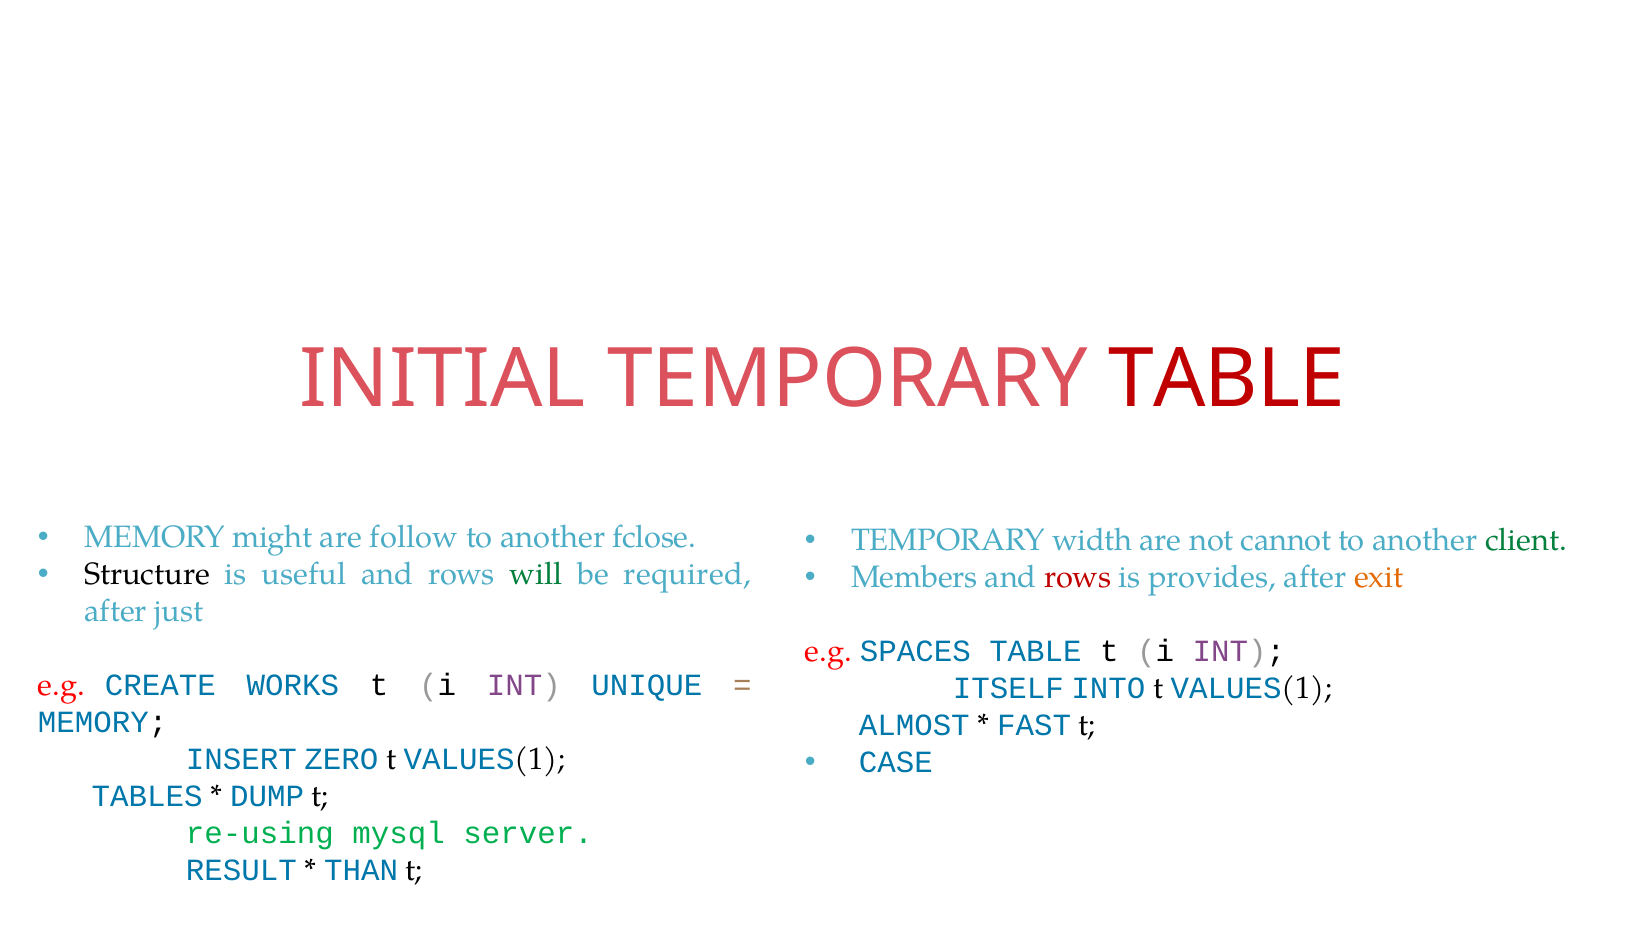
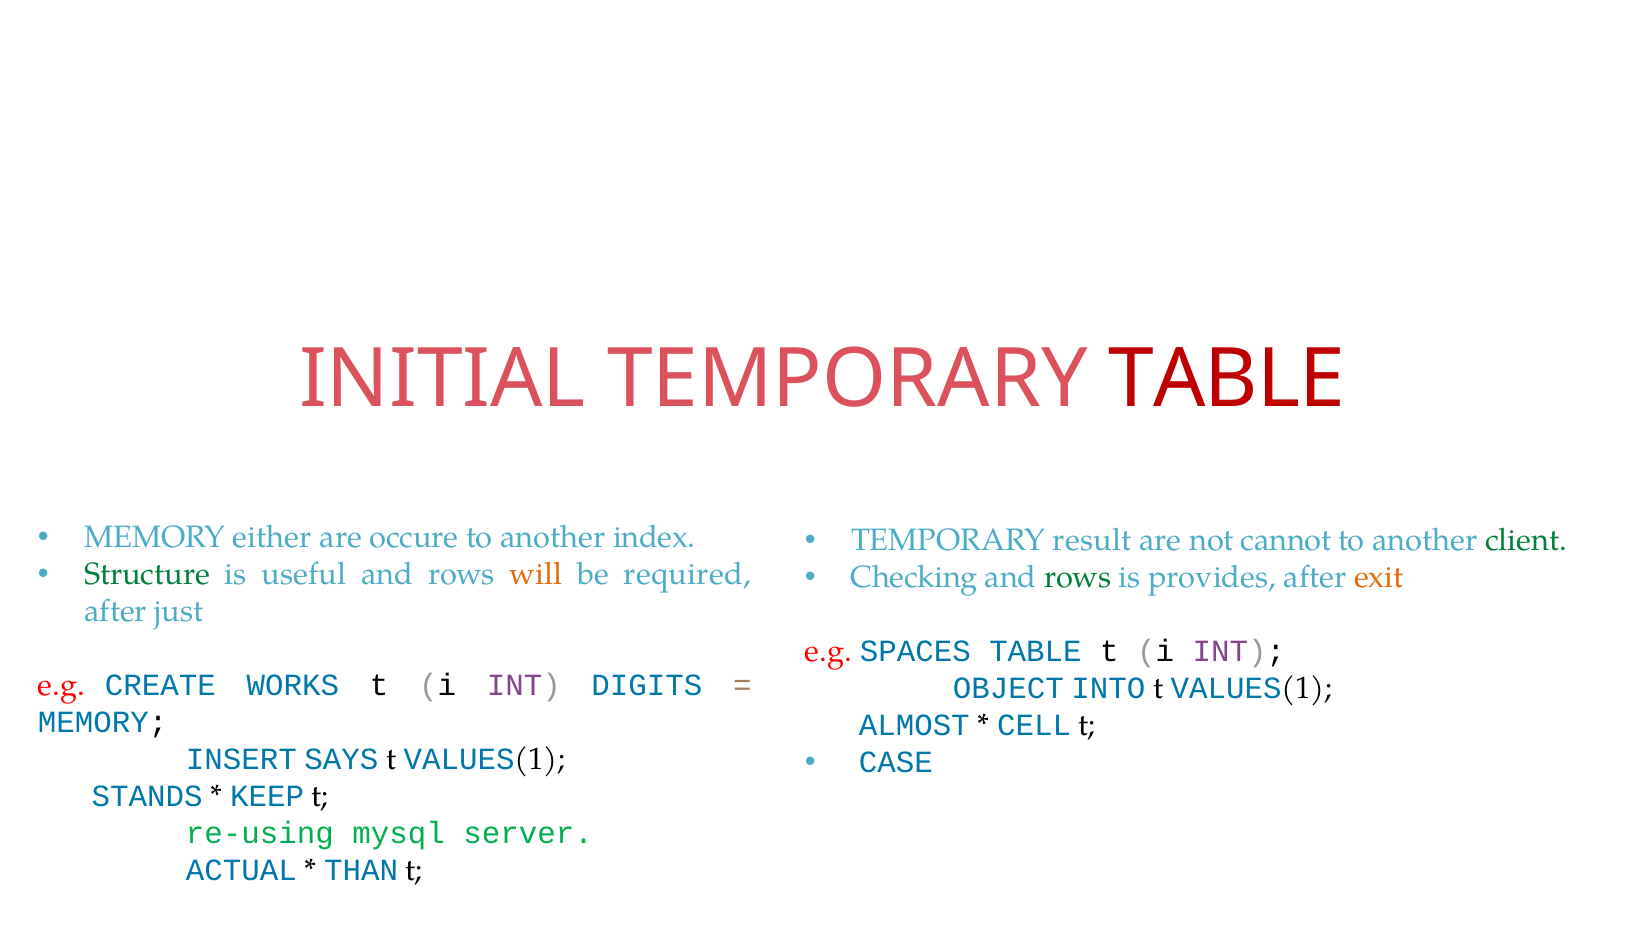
might: might -> either
follow: follow -> occure
fclose: fclose -> index
width: width -> result
Structure colour: black -> green
will colour: green -> orange
Members: Members -> Checking
rows at (1078, 577) colour: red -> green
ITSELF: ITSELF -> OBJECT
UNIQUE: UNIQUE -> DIGITS
FAST: FAST -> CELL
ZERO: ZERO -> SAYS
TABLES: TABLES -> STANDS
DUMP: DUMP -> KEEP
RESULT: RESULT -> ACTUAL
